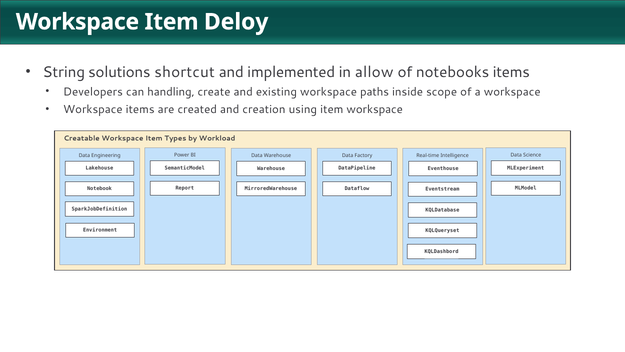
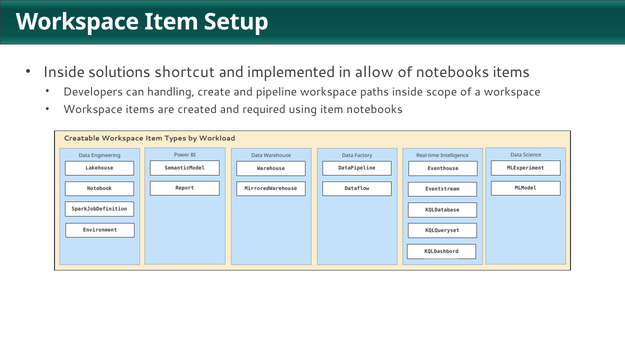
Deloy: Deloy -> Setup
String at (64, 72): String -> Inside
existing: existing -> pipeline
creation: creation -> required
item workspace: workspace -> notebooks
